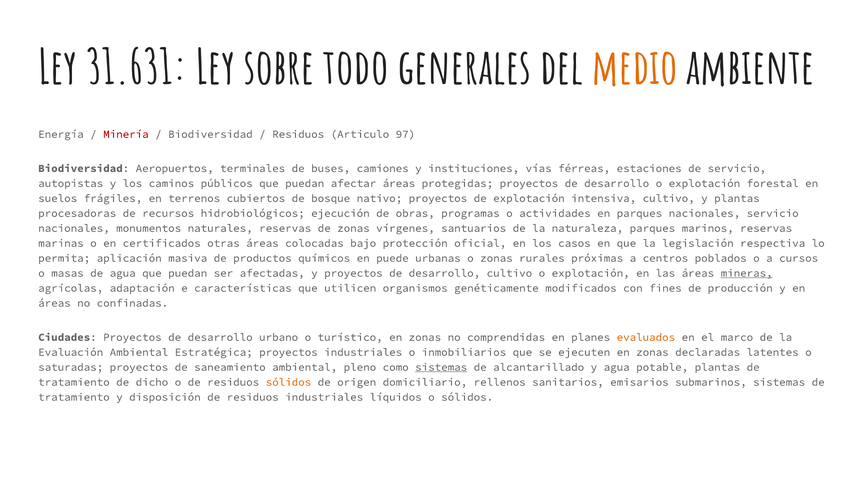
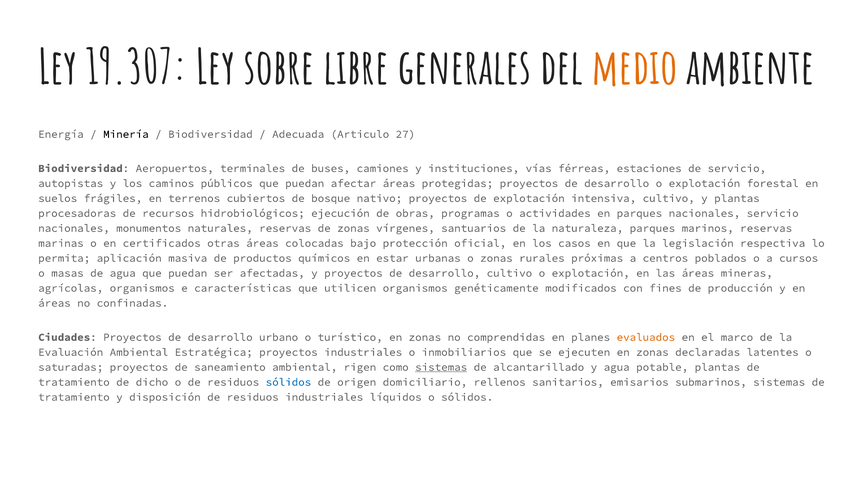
31.631: 31.631 -> 19.307
todo: todo -> libre
Minería colour: red -> black
Residuos at (298, 134): Residuos -> Adecuada
97: 97 -> 27
puede: puede -> estar
mineras underline: present -> none
agrícolas adaptación: adaptación -> organismos
pleno: pleno -> rigen
sólidos at (288, 382) colour: orange -> blue
